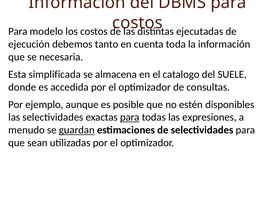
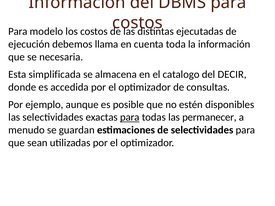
tanto: tanto -> llama
SUELE: SUELE -> DECIR
expresiones: expresiones -> permanecer
guardan underline: present -> none
